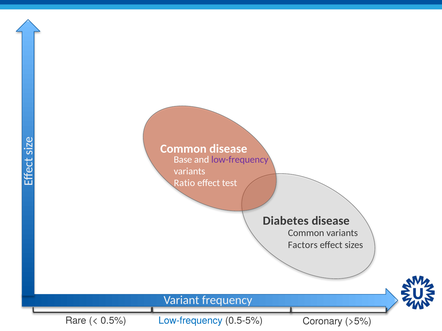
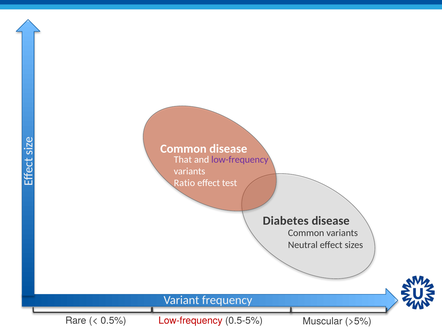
Base: Base -> That
Factors: Factors -> Neutral
Low-frequency at (190, 321) colour: blue -> red
Coronary: Coronary -> Muscular
